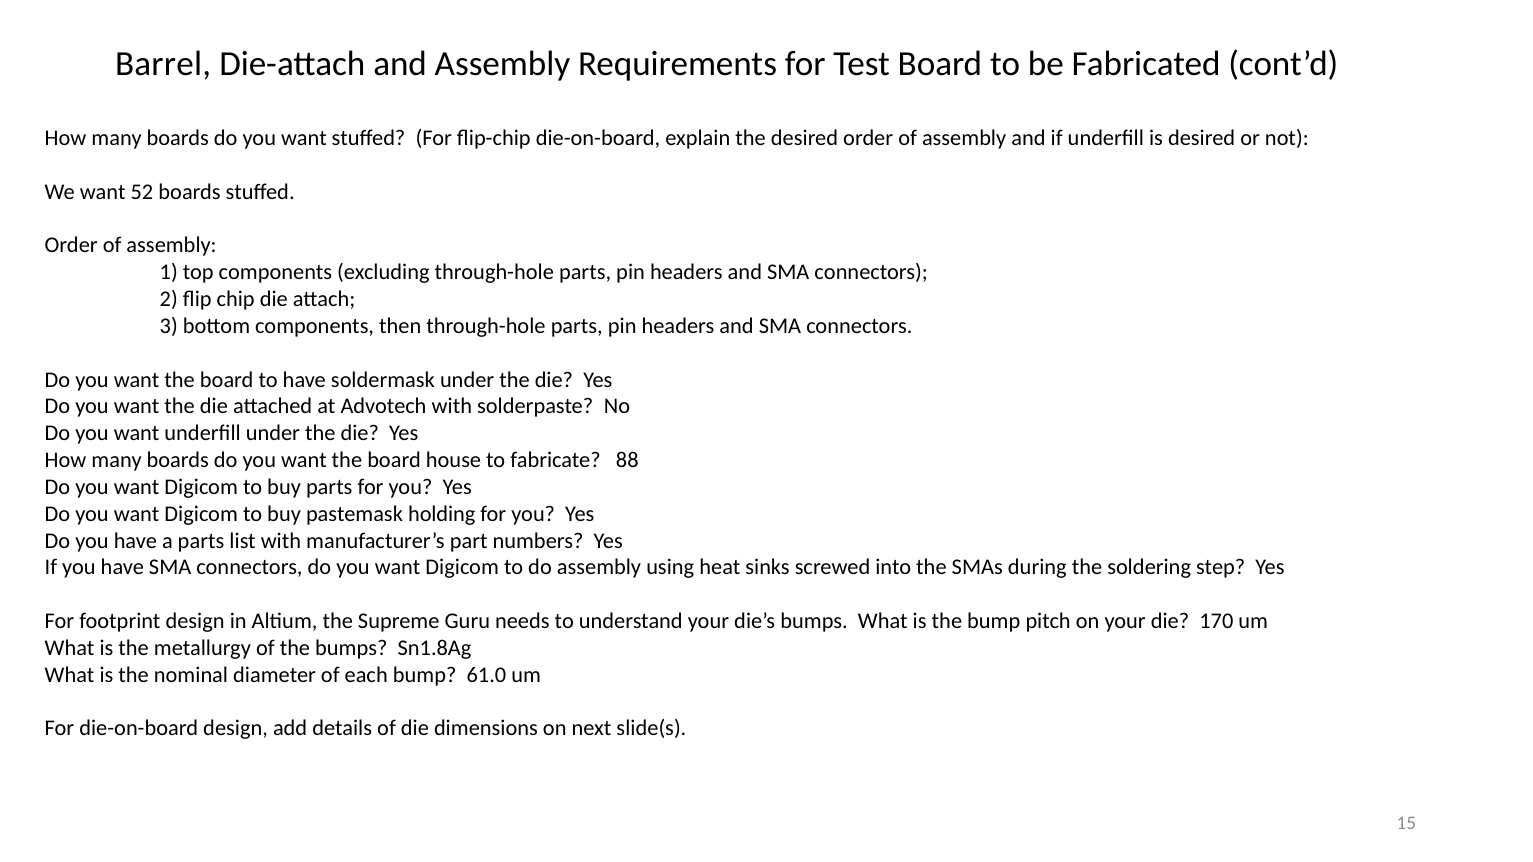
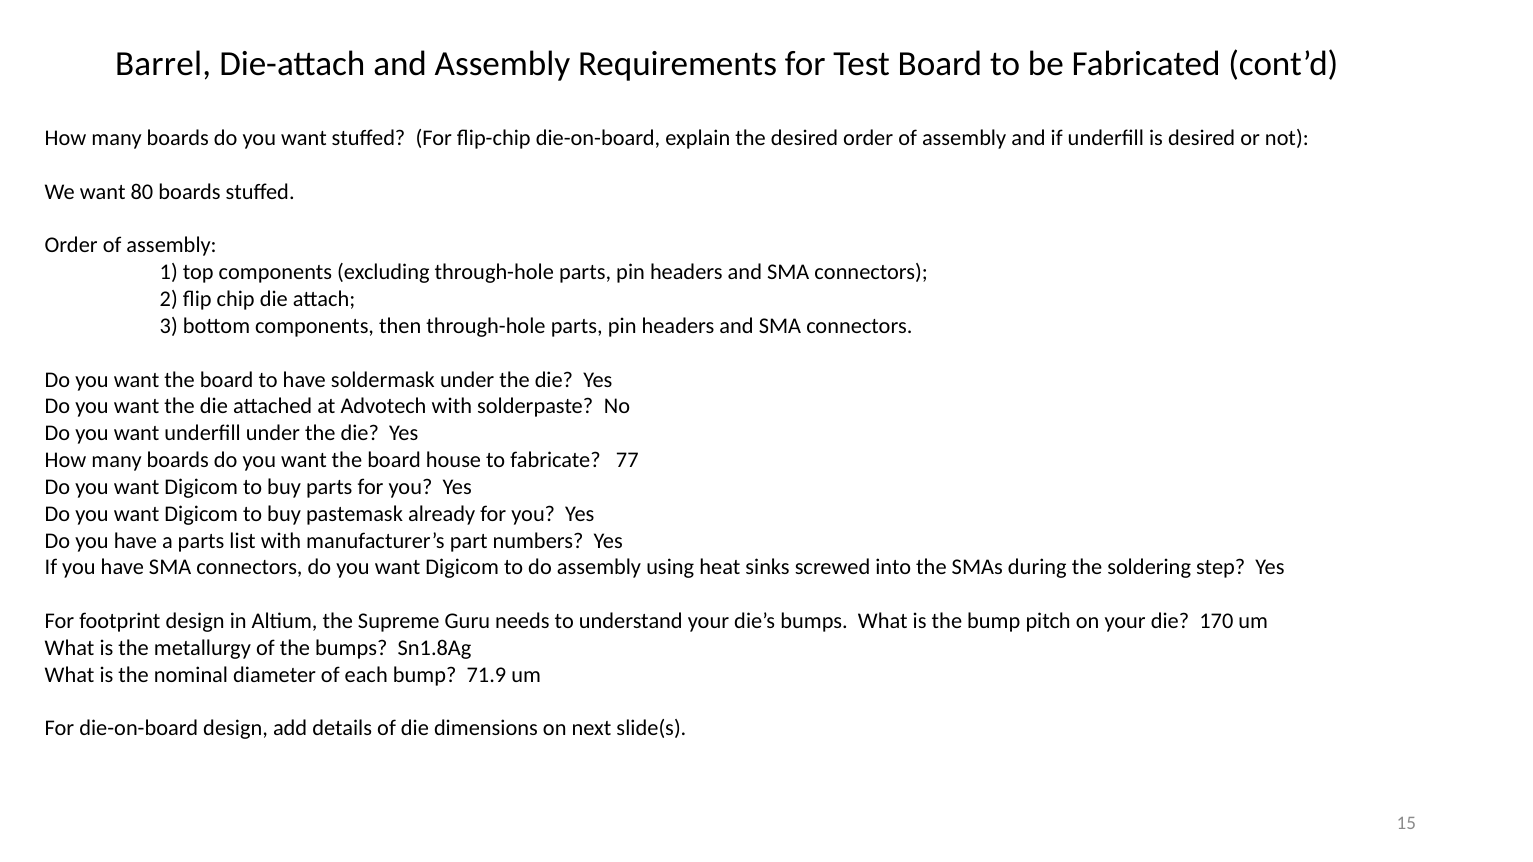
52: 52 -> 80
88: 88 -> 77
holding: holding -> already
61.0: 61.0 -> 71.9
